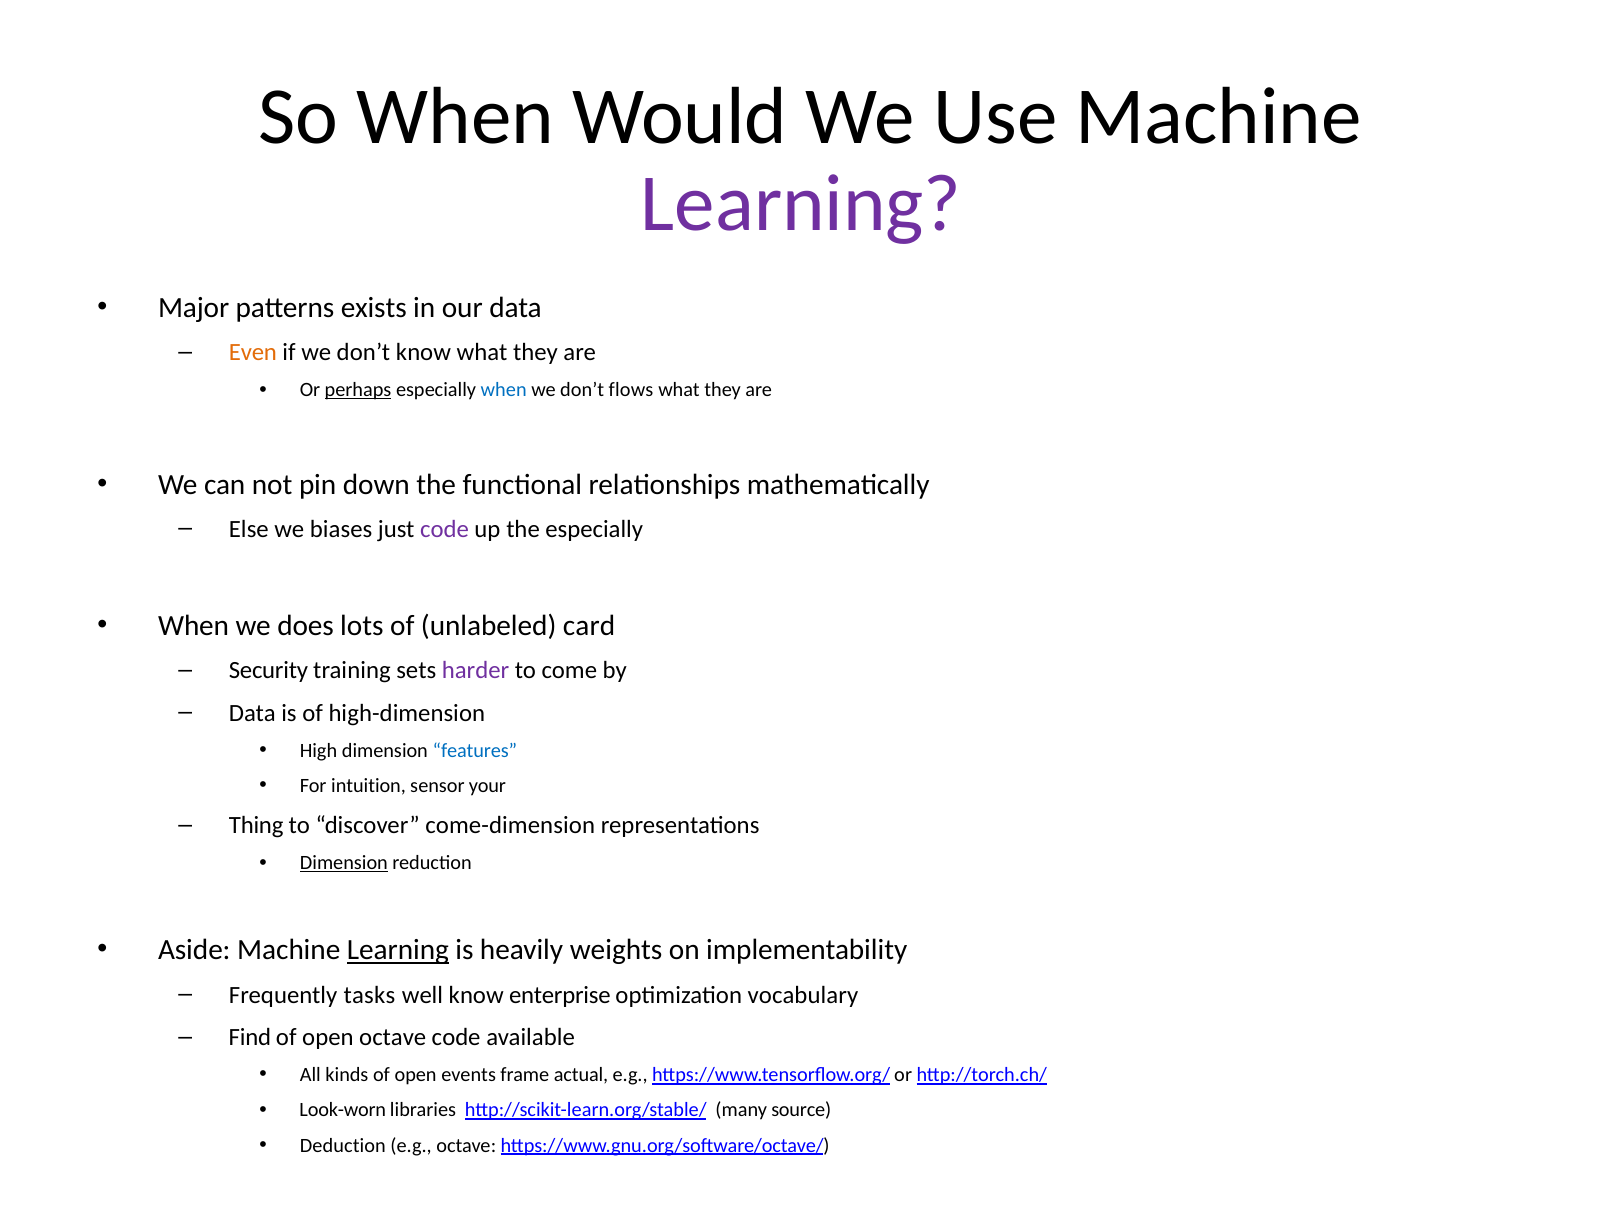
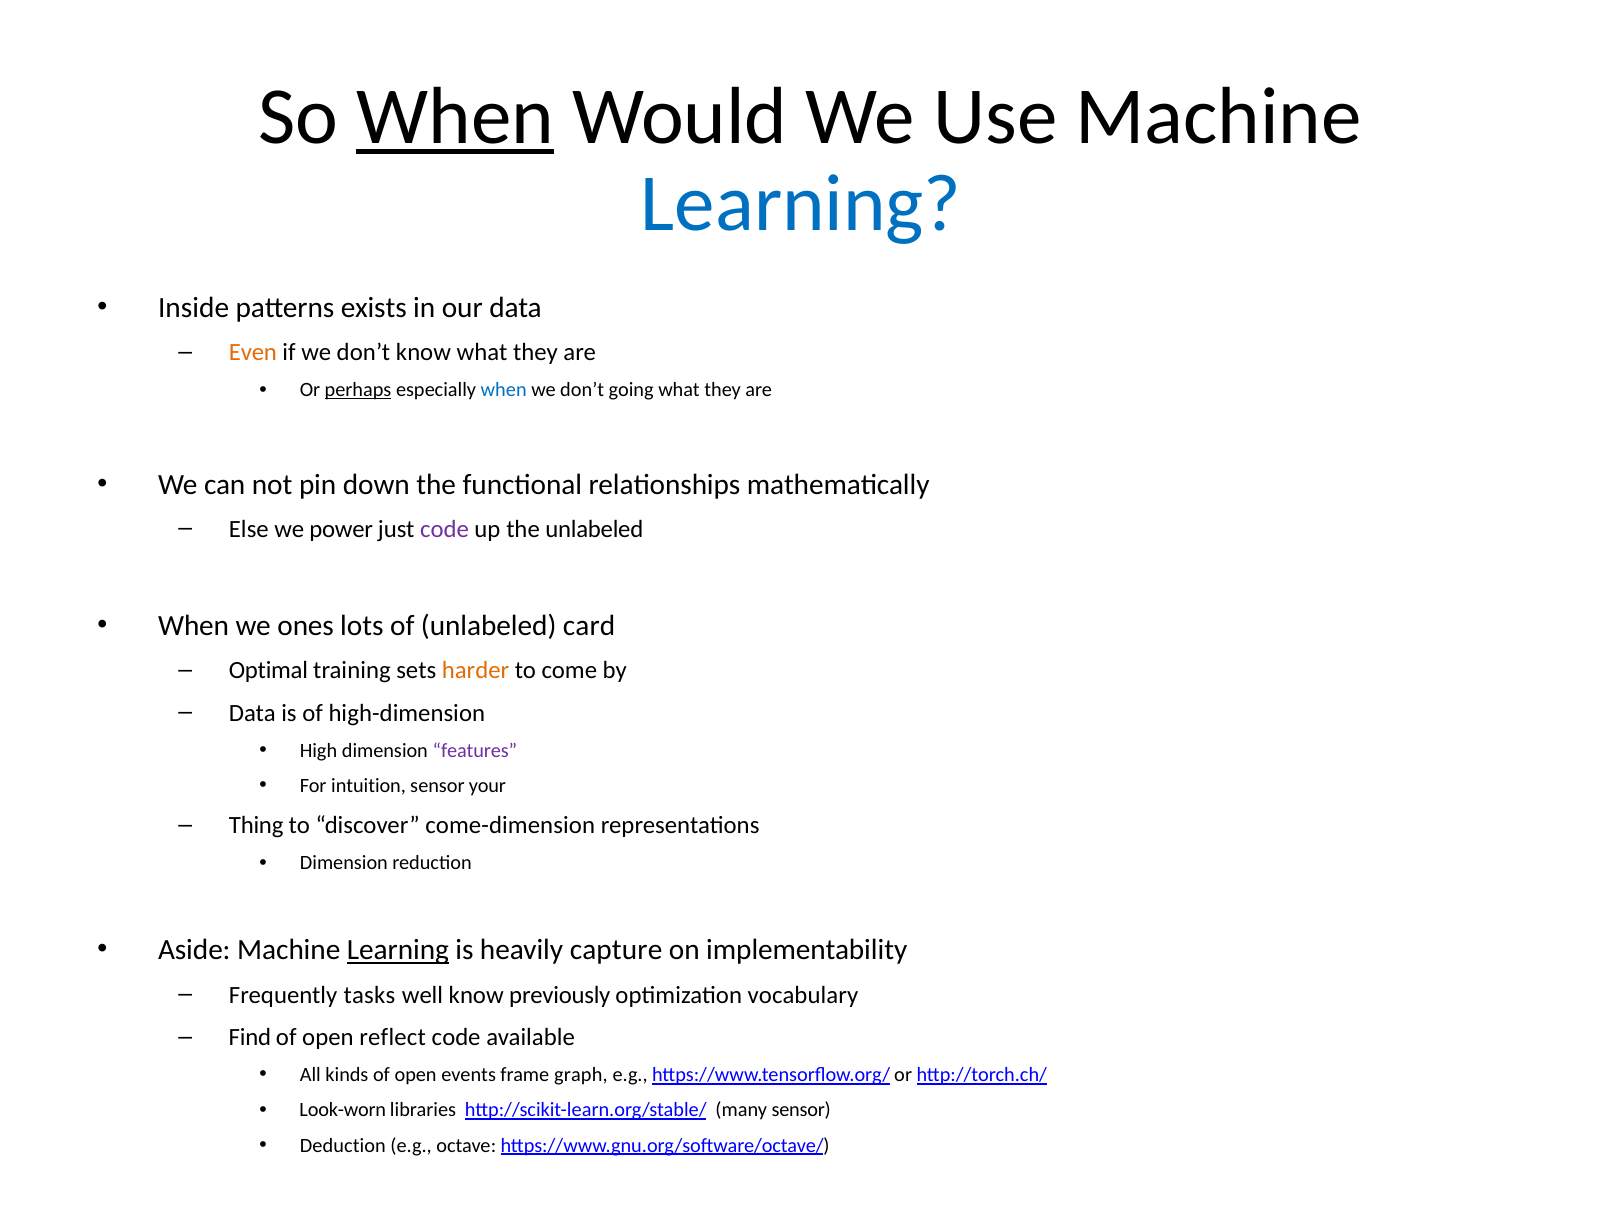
When at (455, 117) underline: none -> present
Learning at (801, 204) colour: purple -> blue
Major: Major -> Inside
flows: flows -> going
biases: biases -> power
the especially: especially -> unlabeled
does: does -> ones
Security: Security -> Optimal
harder colour: purple -> orange
features colour: blue -> purple
Dimension at (344, 864) underline: present -> none
weights: weights -> capture
enterprise: enterprise -> previously
open octave: octave -> reflect
actual: actual -> graph
many source: source -> sensor
